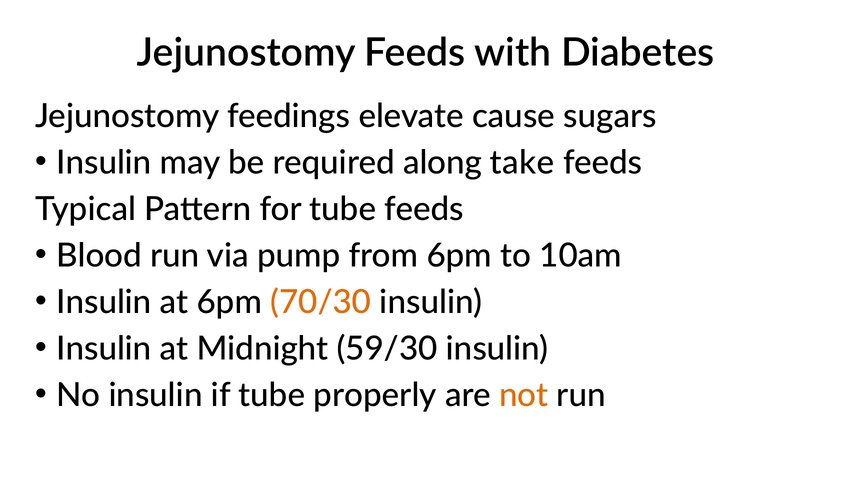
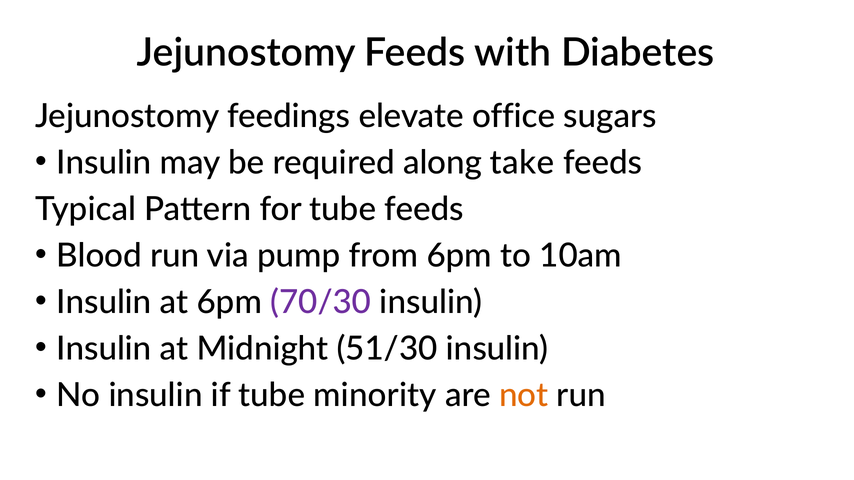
cause: cause -> office
70/30 colour: orange -> purple
59/30: 59/30 -> 51/30
properly: properly -> minority
